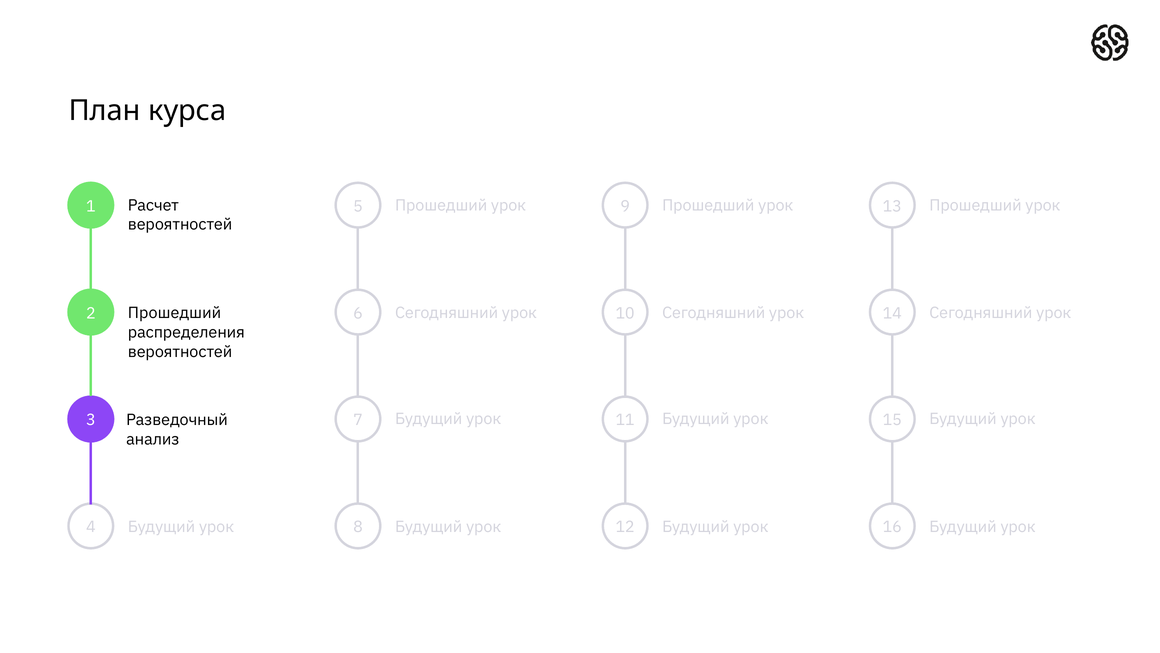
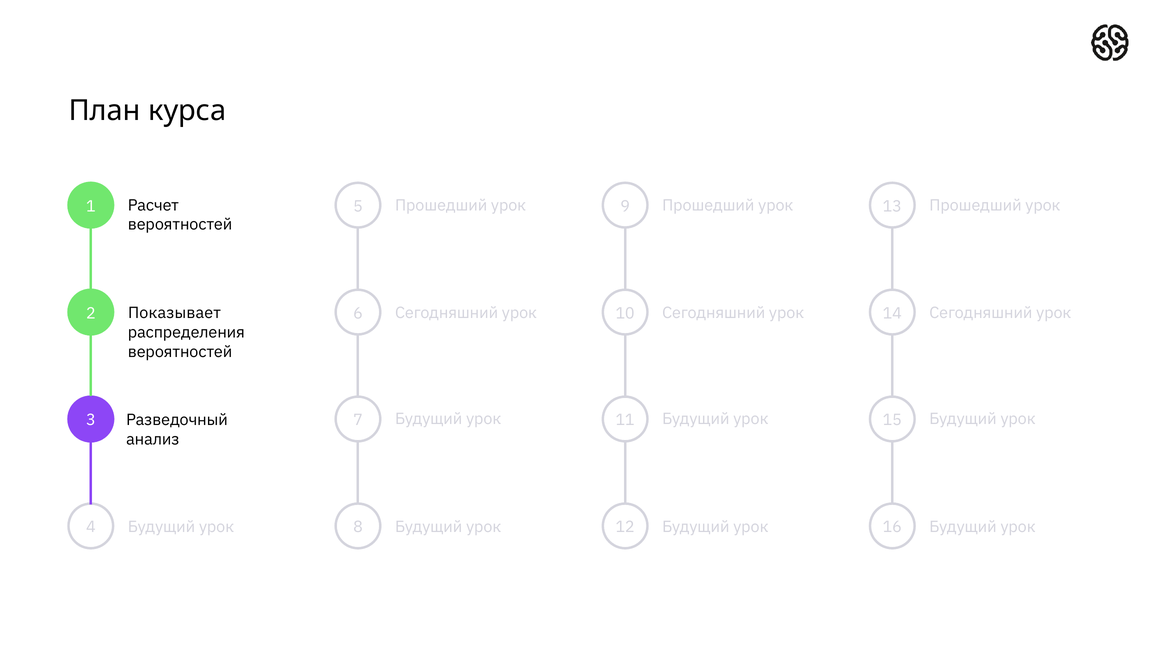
Прошедший at (175, 313): Прошедший -> Показывает
